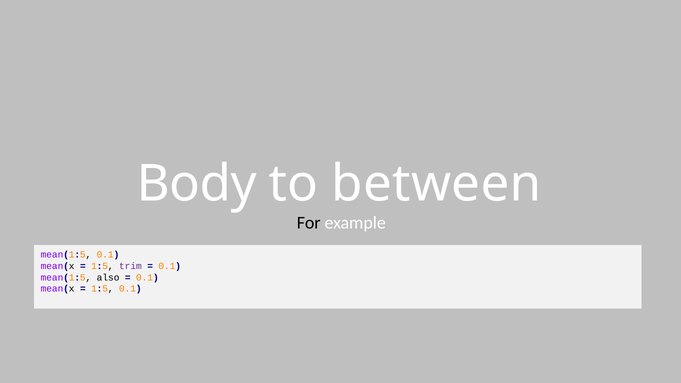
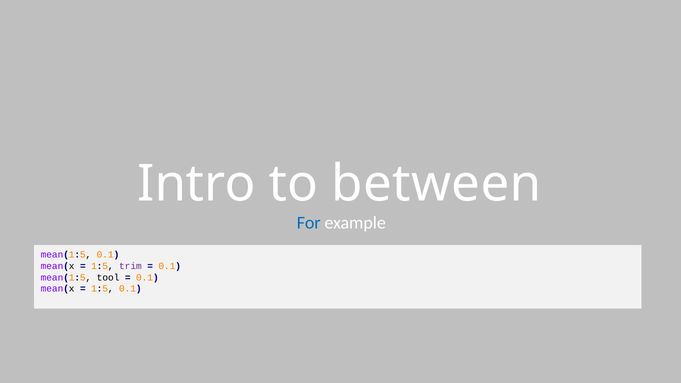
Body: Body -> Intro
For colour: black -> blue
also: also -> tool
